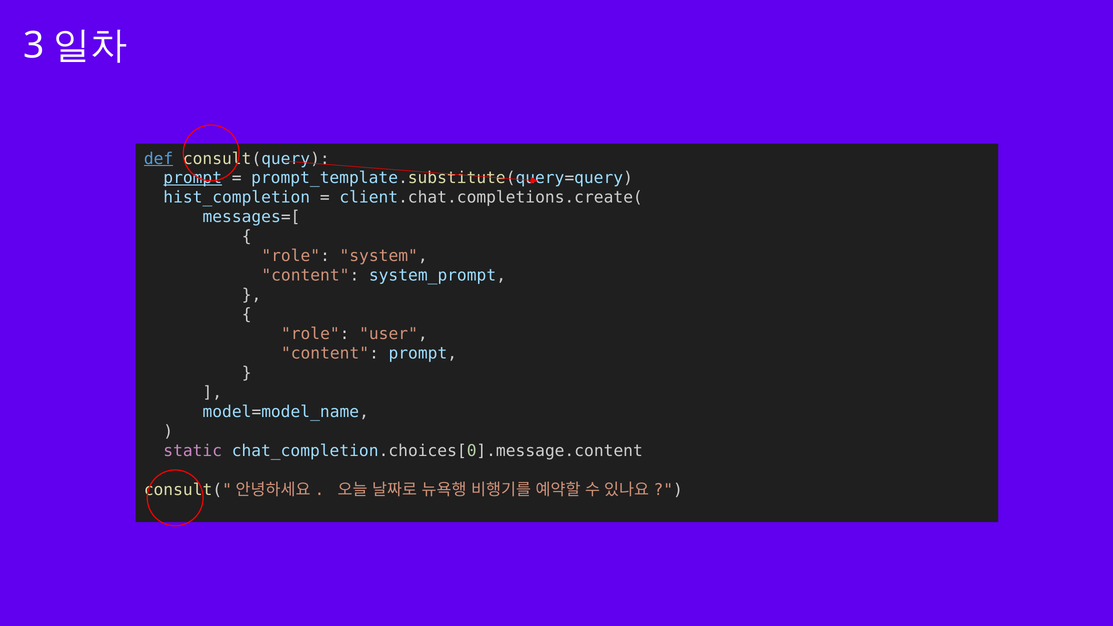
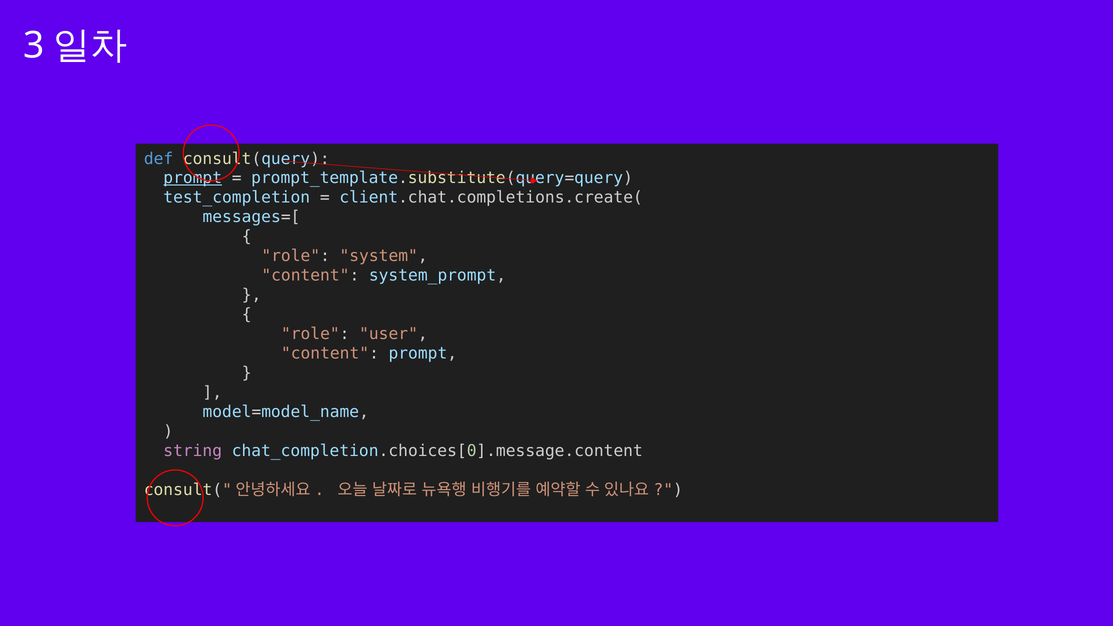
def underline: present -> none
hist_completion: hist_completion -> test_completion
static: static -> string
